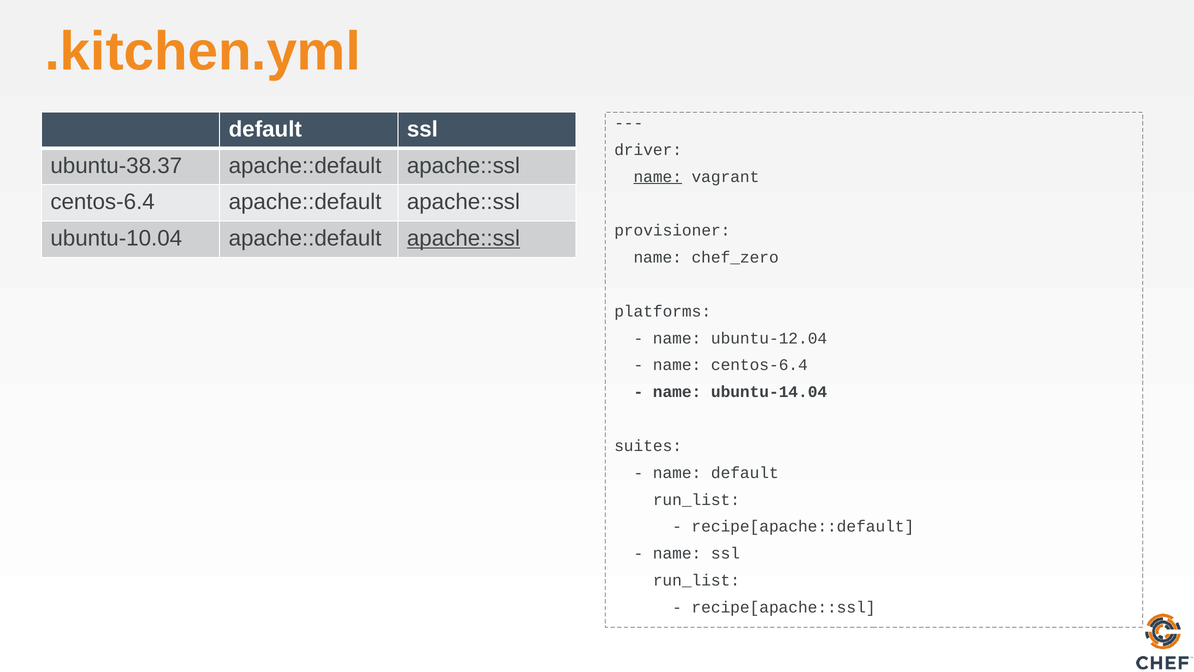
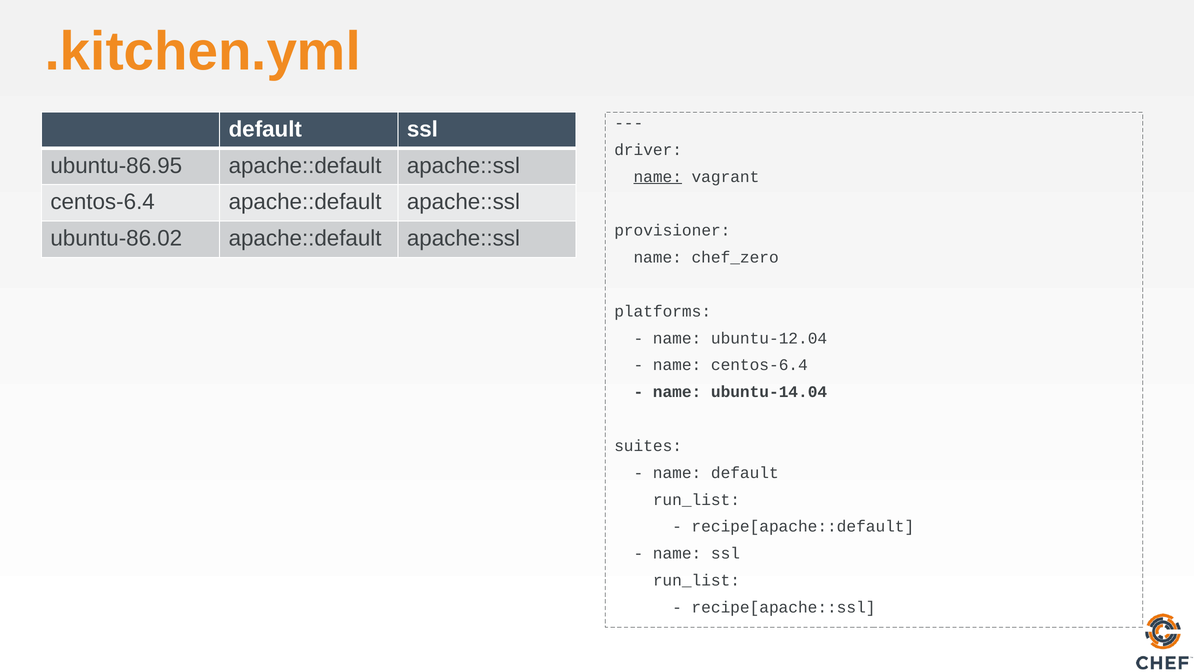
ubuntu-38.37: ubuntu-38.37 -> ubuntu-86.95
ubuntu-10.04: ubuntu-10.04 -> ubuntu-86.02
apache::ssl at (463, 238) underline: present -> none
